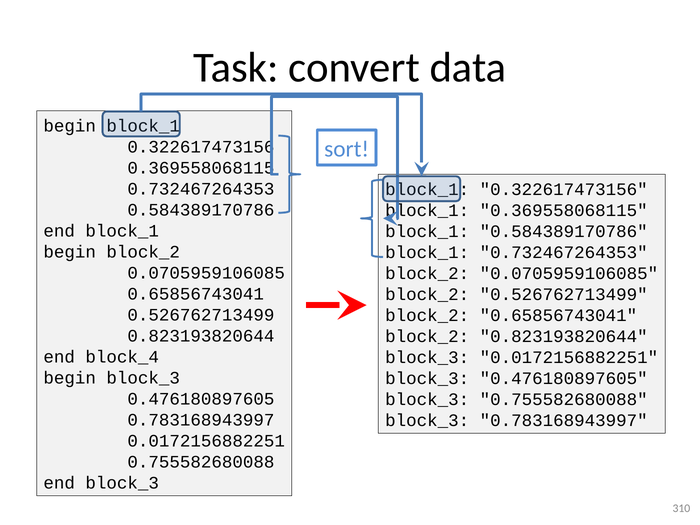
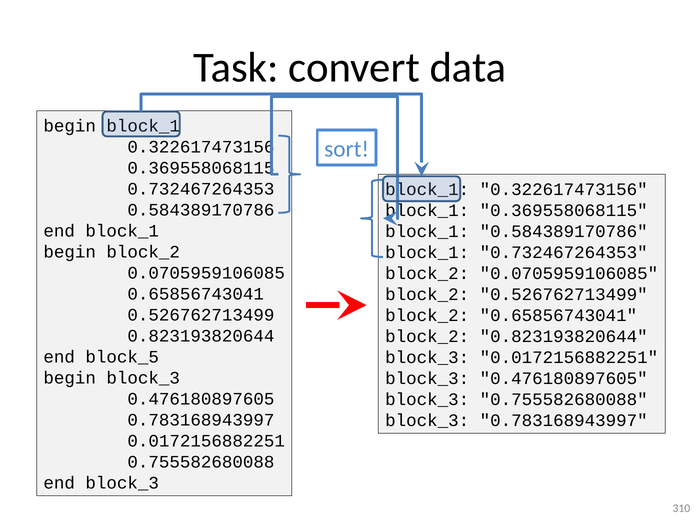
block_4: block_4 -> block_5
